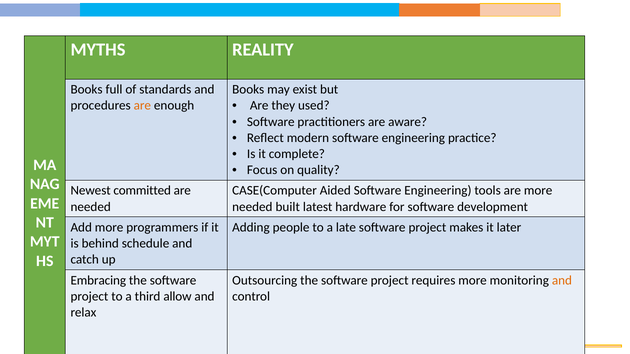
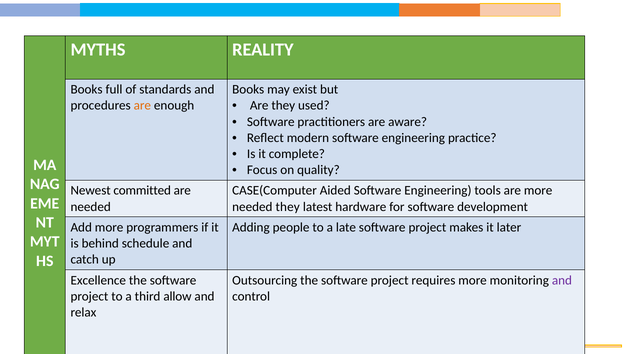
needed built: built -> they
Embracing: Embracing -> Excellence
and at (562, 281) colour: orange -> purple
